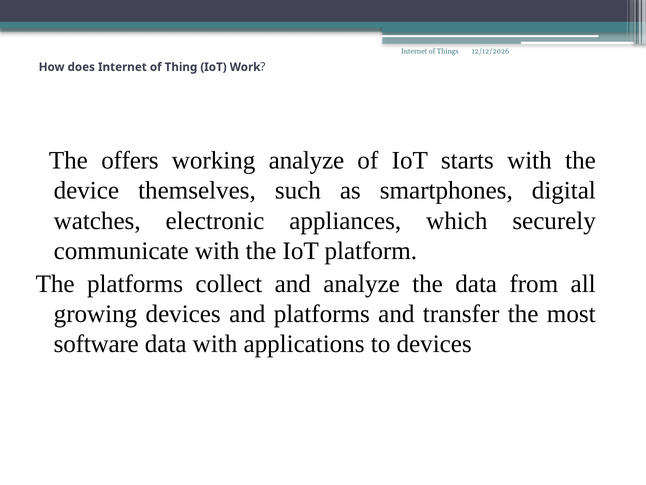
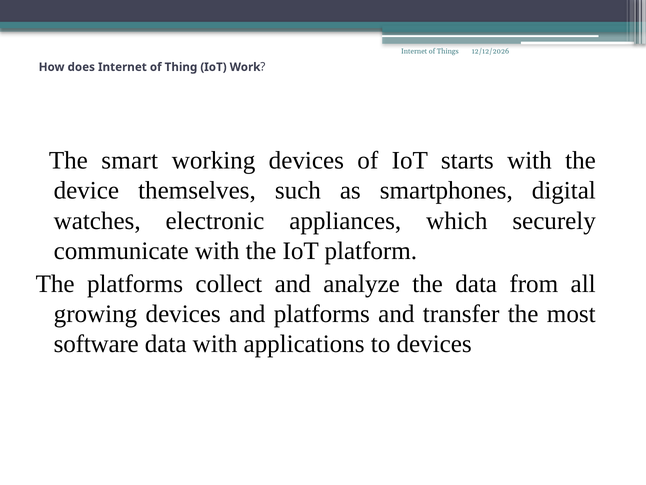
offers: offers -> smart
working analyze: analyze -> devices
